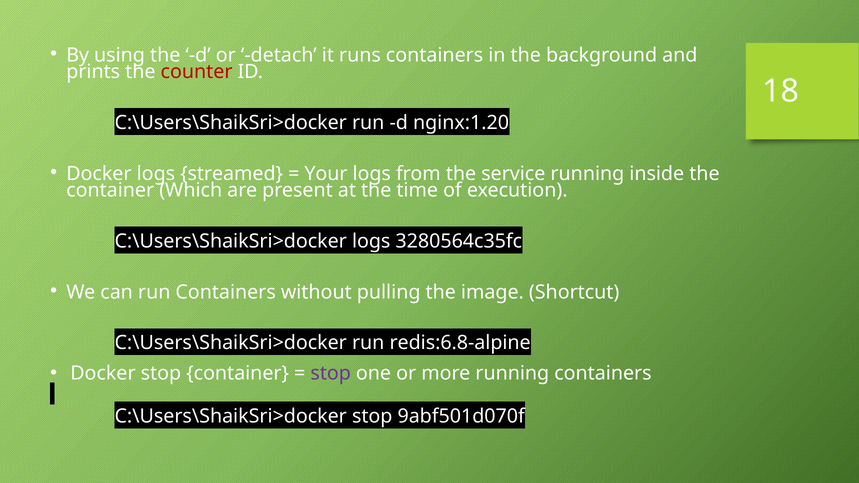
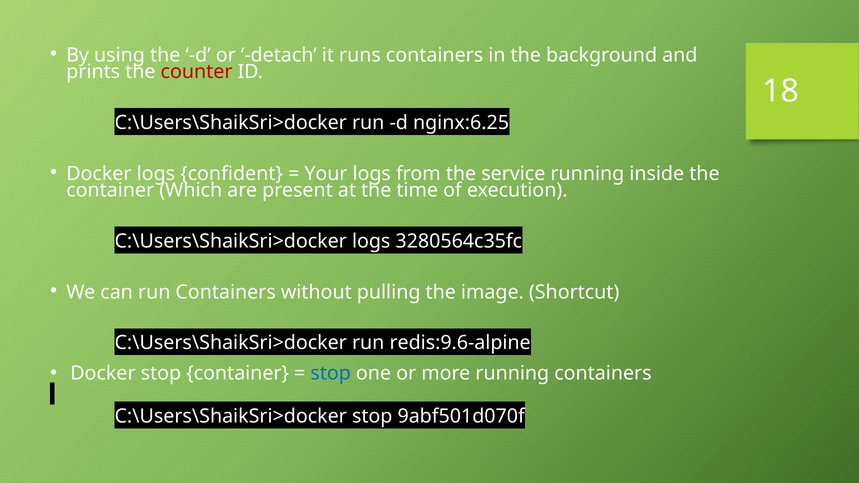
nginx:1.20: nginx:1.20 -> nginx:6.25
streamed: streamed -> confident
redis:6.8-alpine: redis:6.8-alpine -> redis:9.6-alpine
stop at (331, 373) colour: purple -> blue
